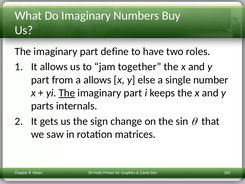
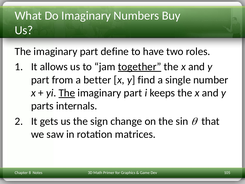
together underline: none -> present
a allows: allows -> better
else: else -> find
